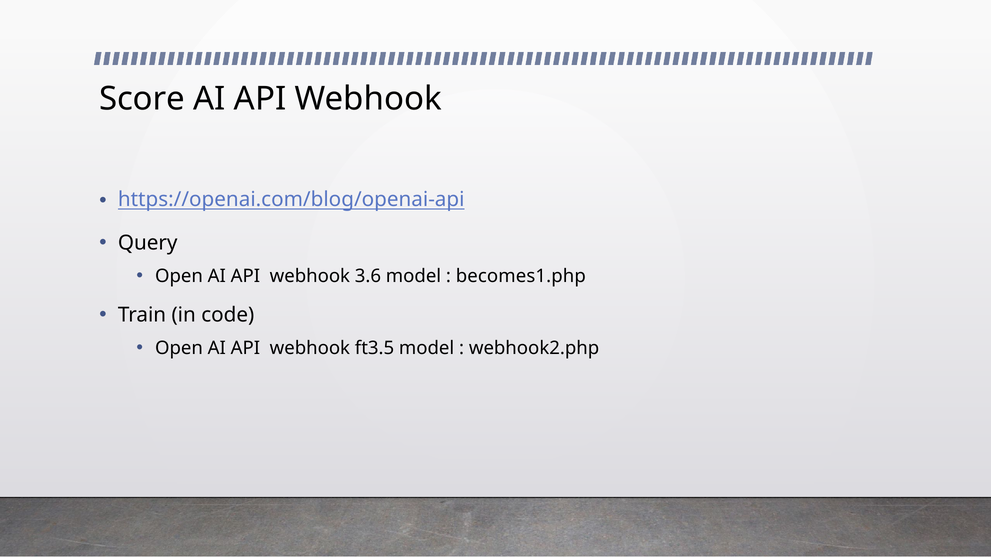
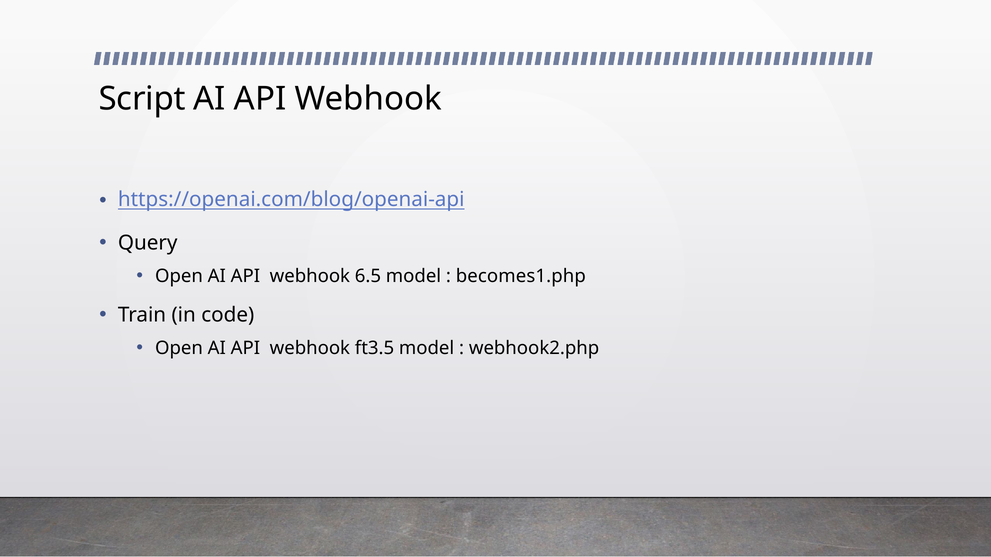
Score: Score -> Script
3.6: 3.6 -> 6.5
